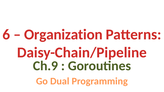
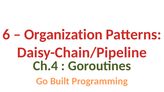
Ch.9: Ch.9 -> Ch.4
Dual: Dual -> Built
